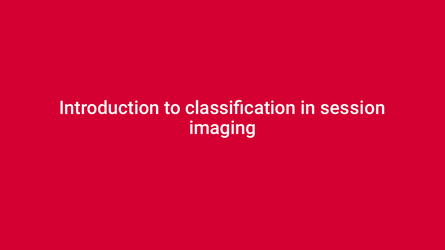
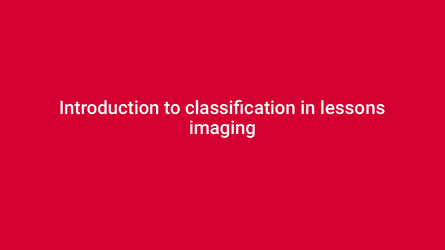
session: session -> lessons
